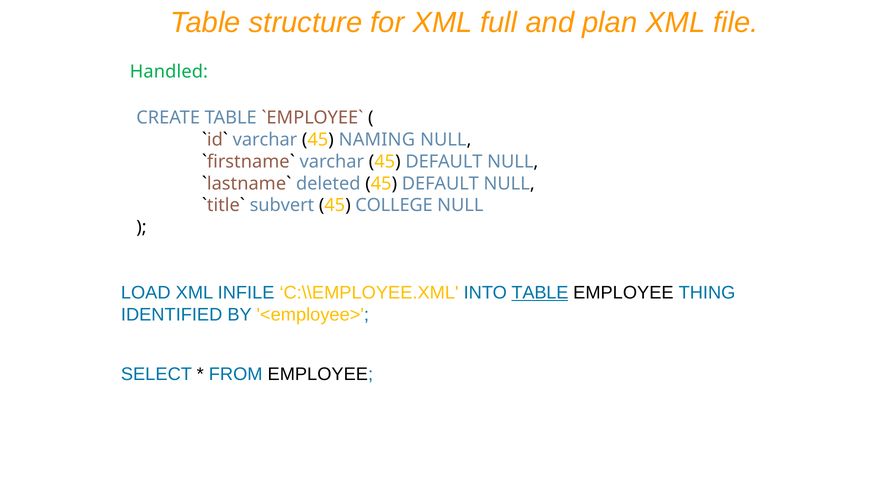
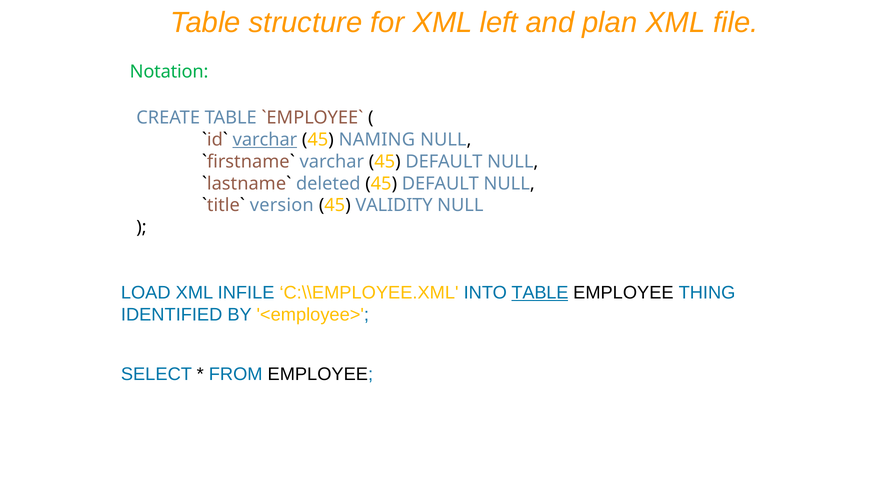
full: full -> left
Handled: Handled -> Notation
varchar at (265, 140) underline: none -> present
subvert: subvert -> version
COLLEGE: COLLEGE -> VALIDITY
